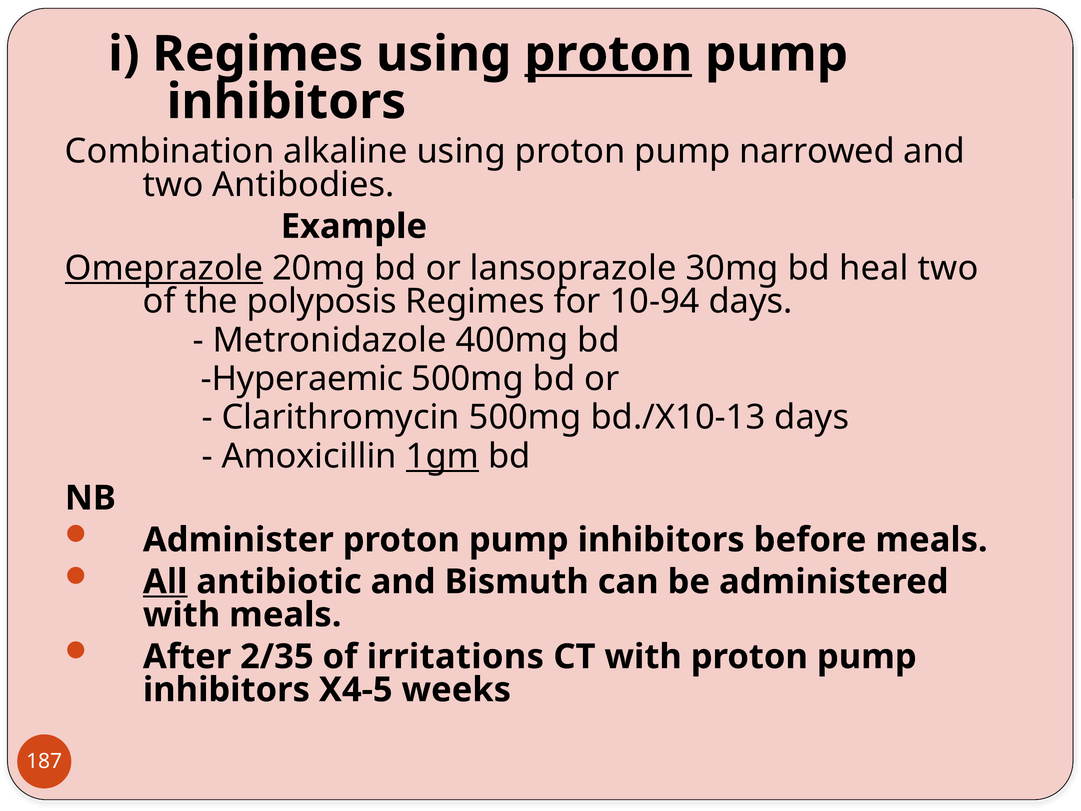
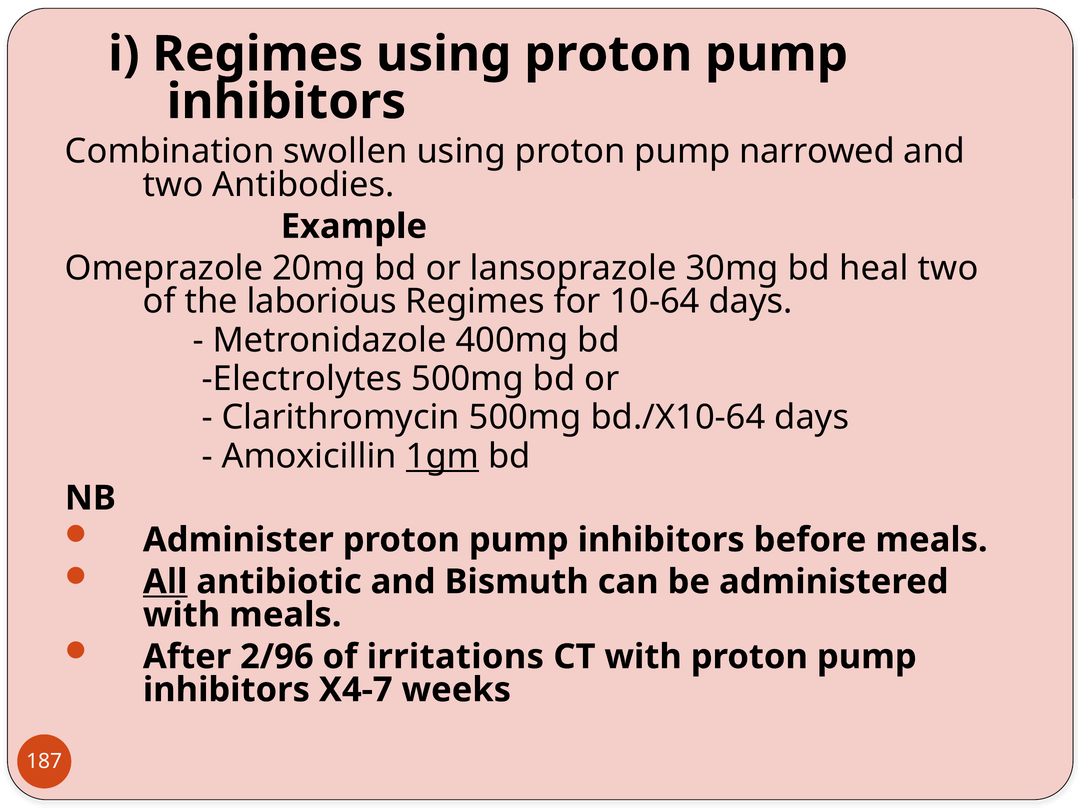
proton at (608, 54) underline: present -> none
alkaline: alkaline -> swollen
Omeprazole underline: present -> none
polyposis: polyposis -> laborious
10-94: 10-94 -> 10-64
Hyperaemic: Hyperaemic -> Electrolytes
bd./X10-13: bd./X10-13 -> bd./X10-64
2/35: 2/35 -> 2/96
X4-5: X4-5 -> X4-7
